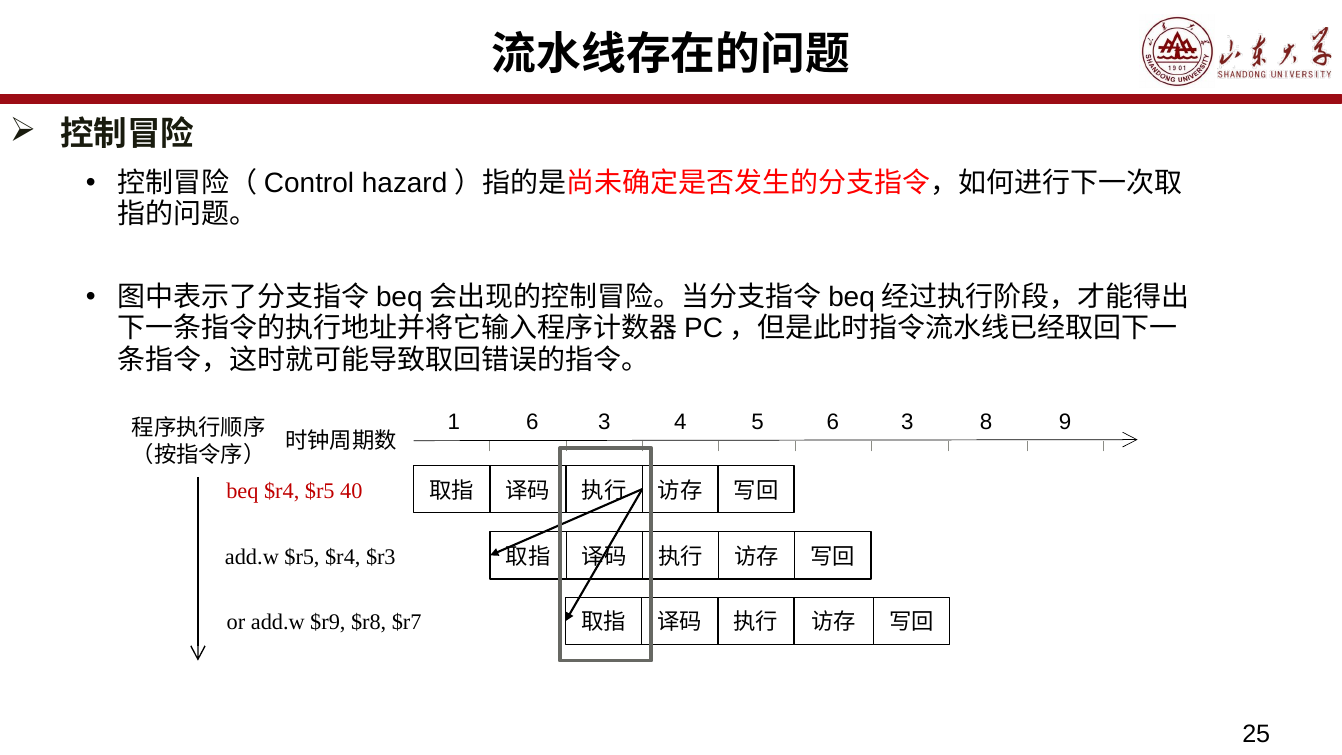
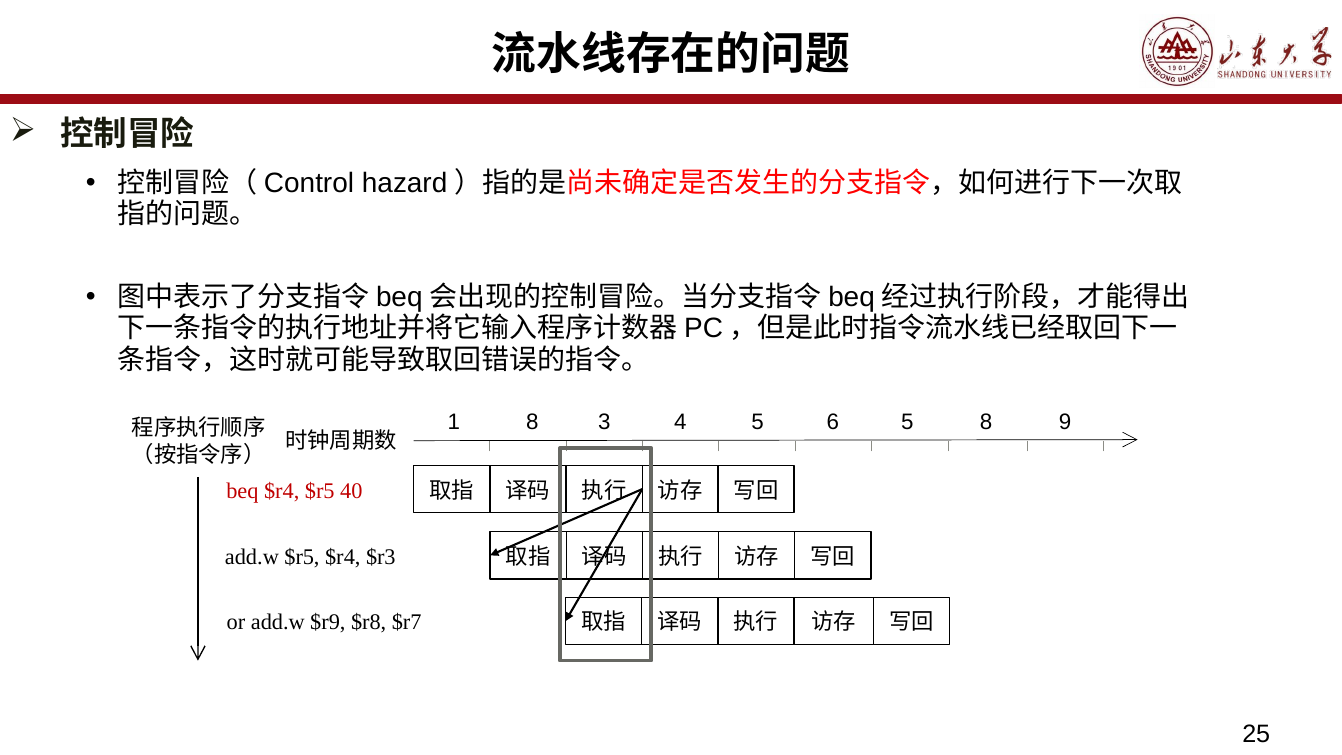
1 6: 6 -> 8
5 6 3: 3 -> 5
